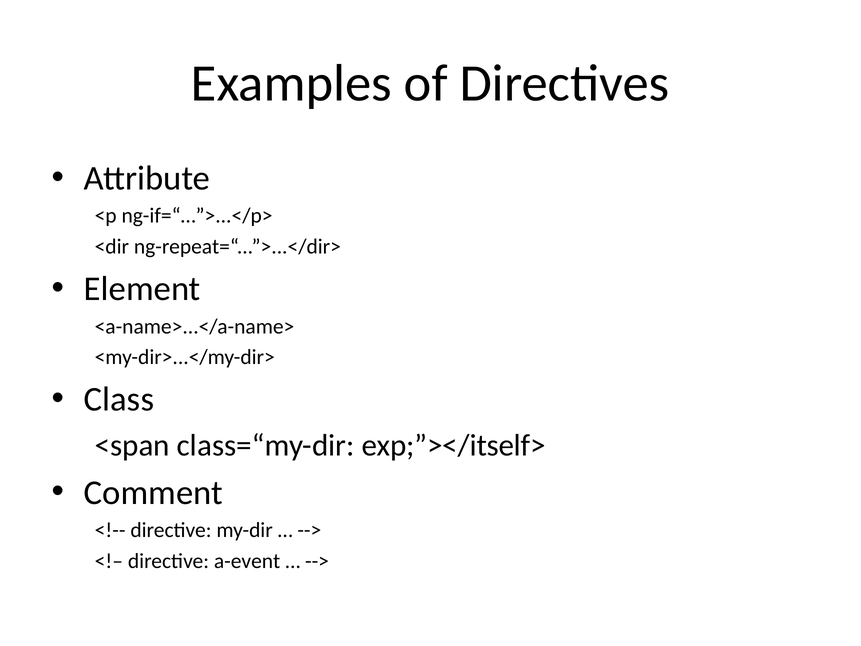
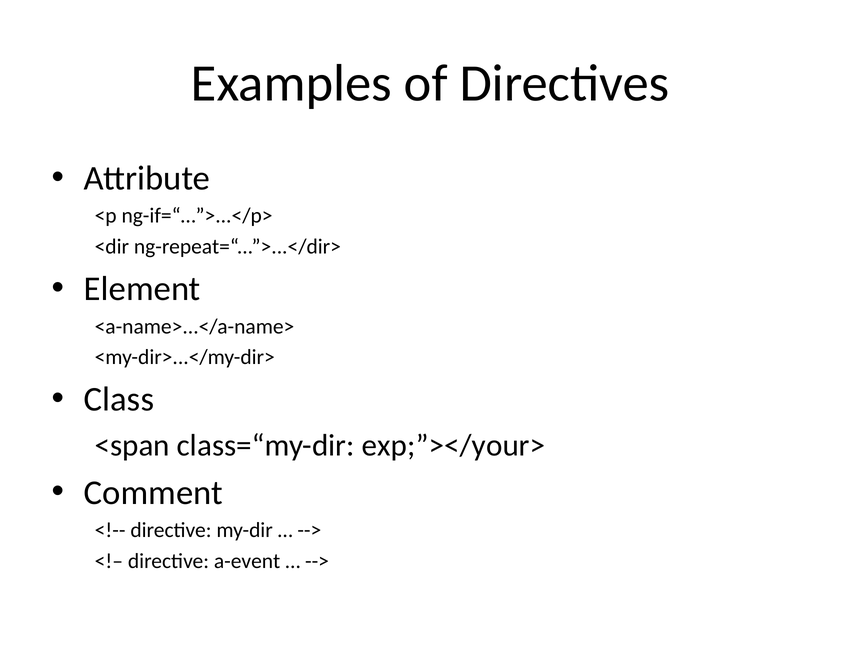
exp;”></itself>: exp;”></itself> -> exp;”></your>
